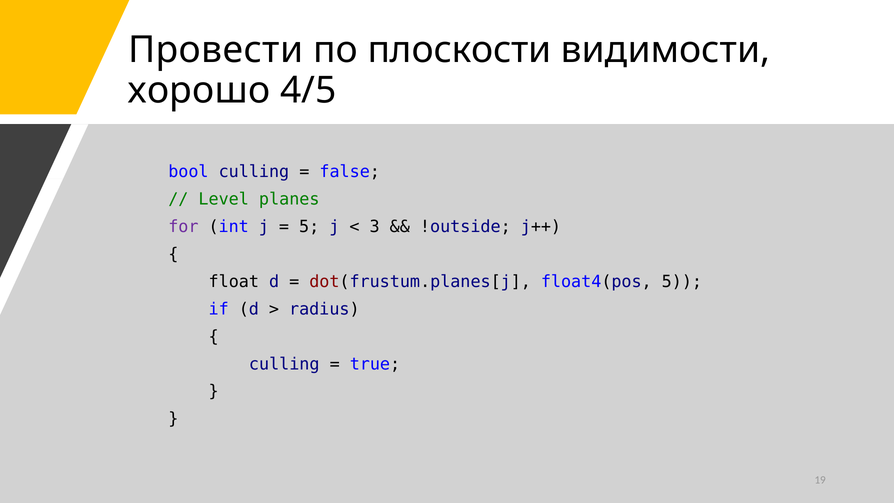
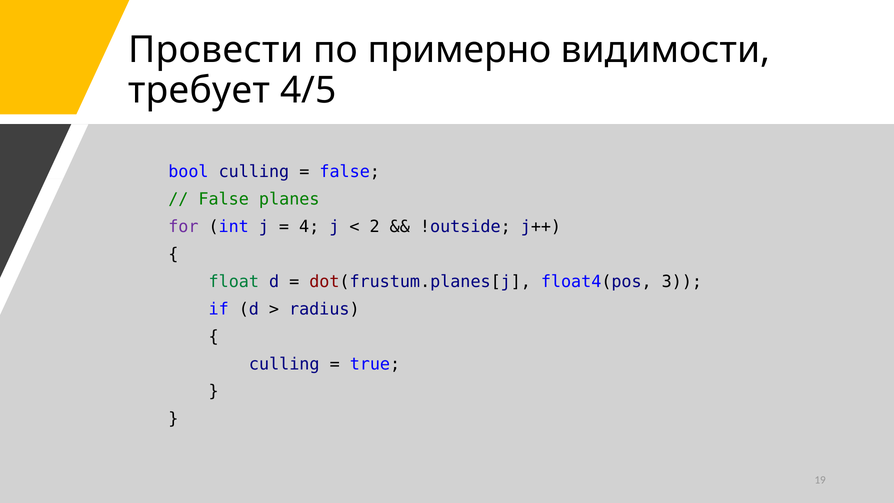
плоскости: плоскости -> примерно
хорошо: хорошо -> требует
Level at (224, 199): Level -> False
5 at (309, 227): 5 -> 4
3: 3 -> 2
float colour: black -> green
float4(pos 5: 5 -> 3
